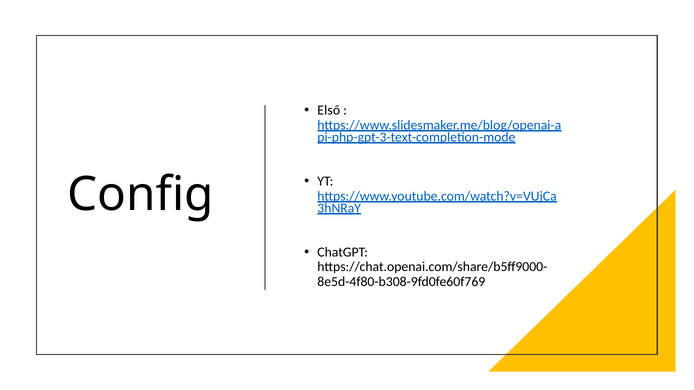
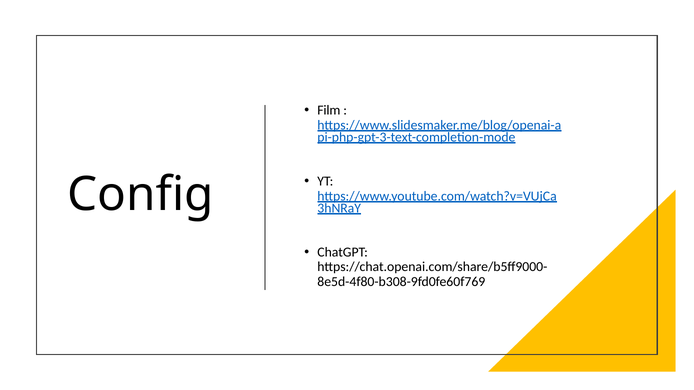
Első: Első -> Film
